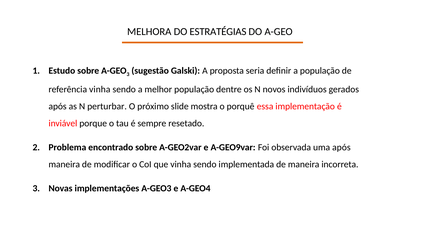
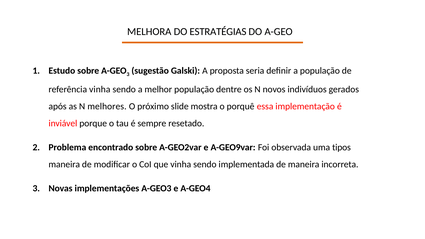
perturbar: perturbar -> melhores
uma após: após -> tipos
